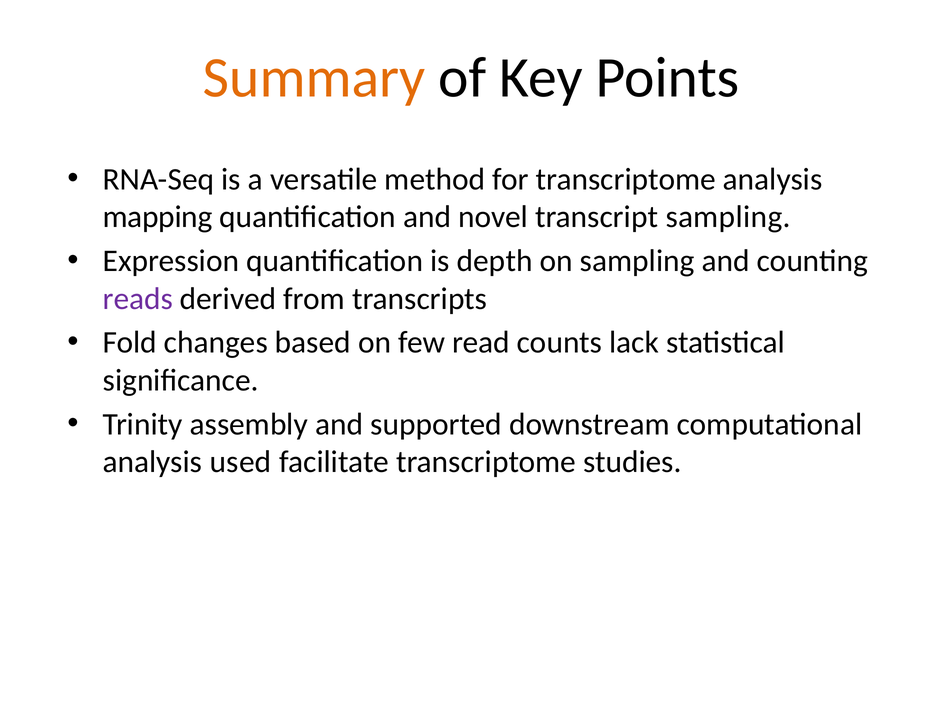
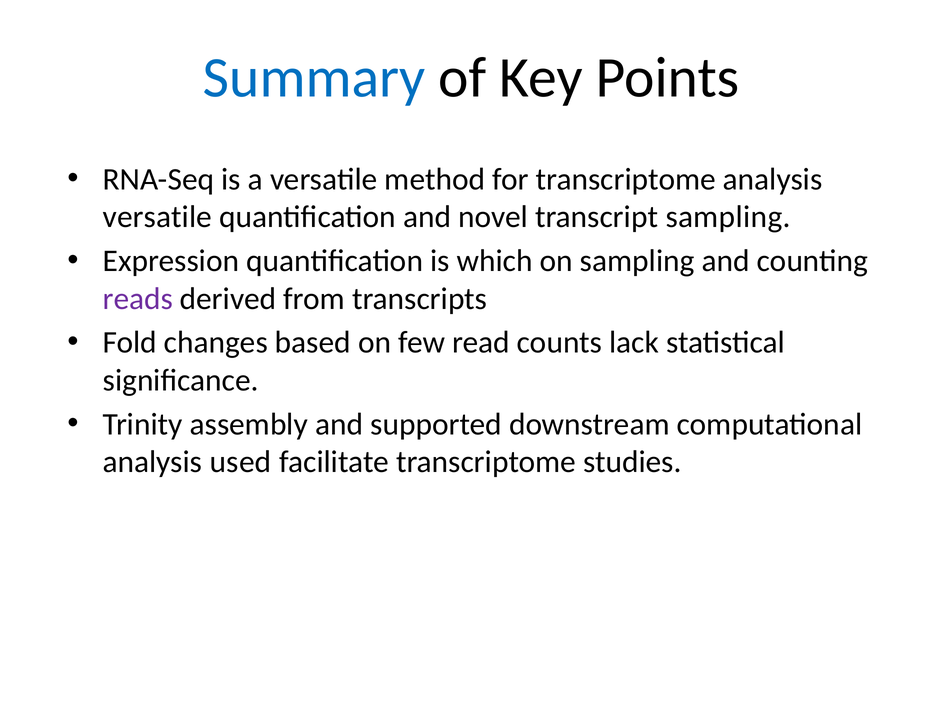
Summary colour: orange -> blue
mapping at (158, 217): mapping -> versatile
depth: depth -> which
